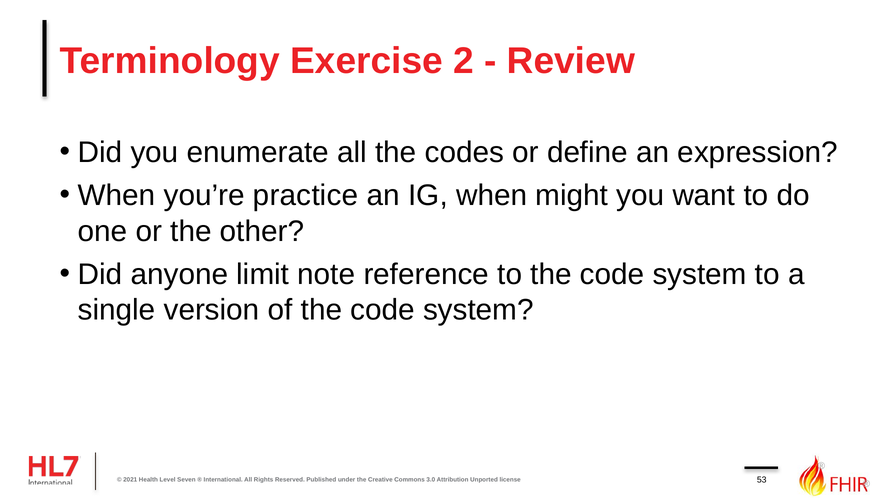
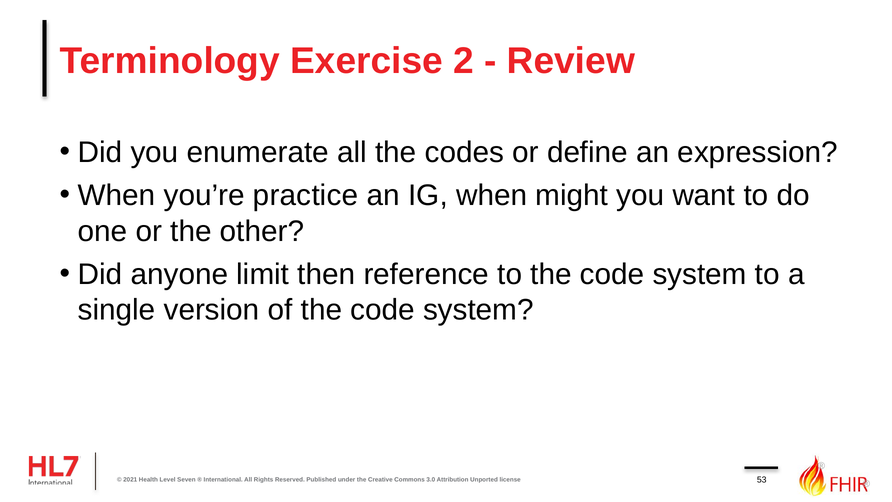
note: note -> then
